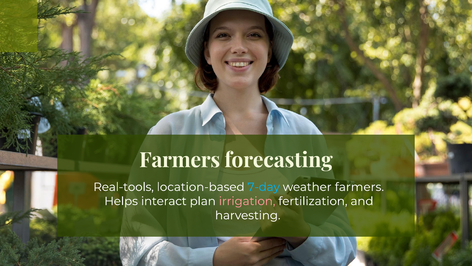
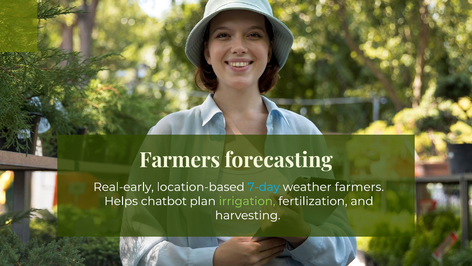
Real-tools: Real-tools -> Real-early
interact: interact -> chatbot
irrigation colour: pink -> light green
